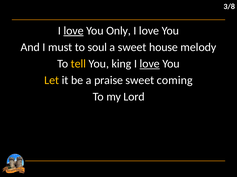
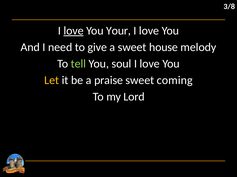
Only: Only -> Your
must: must -> need
soul: soul -> give
tell colour: yellow -> light green
king: king -> soul
love at (150, 64) underline: present -> none
